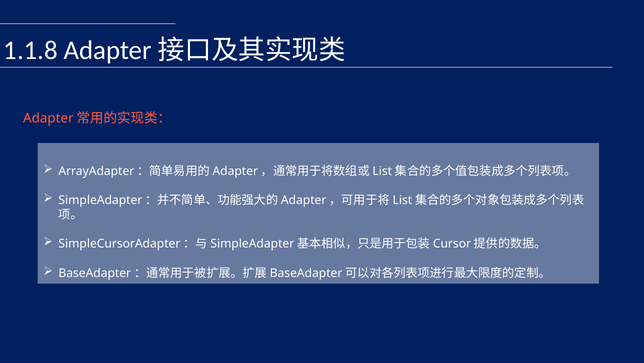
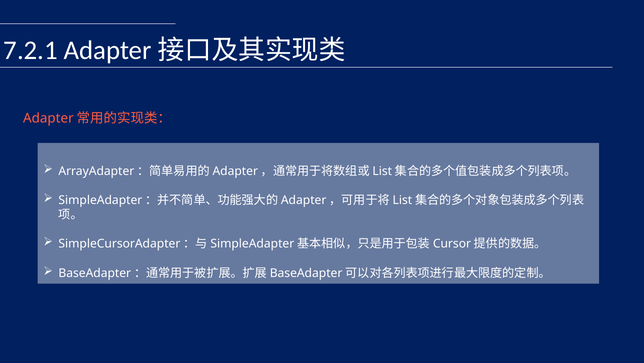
1.1.8: 1.1.8 -> 7.2.1
